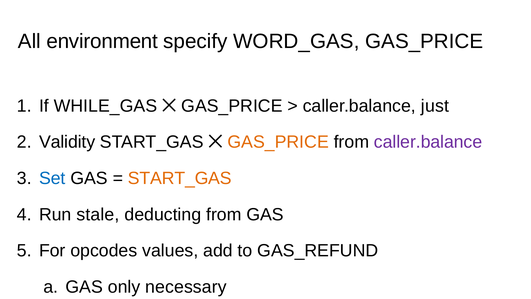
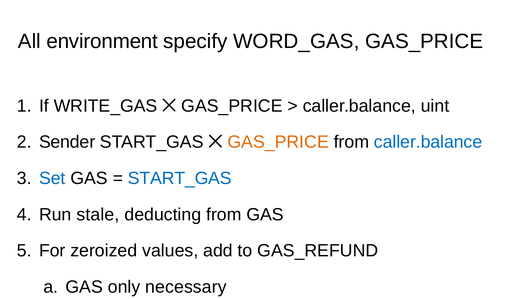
WHILE_GAS: WHILE_GAS -> WRITE_GAS
just: just -> uint
Validity: Validity -> Sender
caller.balance at (428, 142) colour: purple -> blue
START_GAS at (180, 178) colour: orange -> blue
opcodes: opcodes -> zeroized
